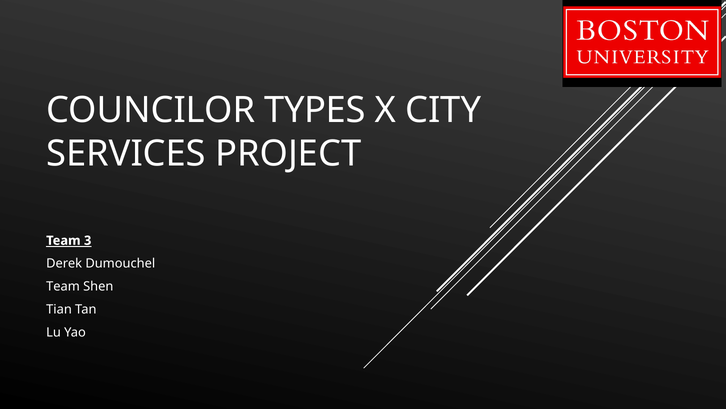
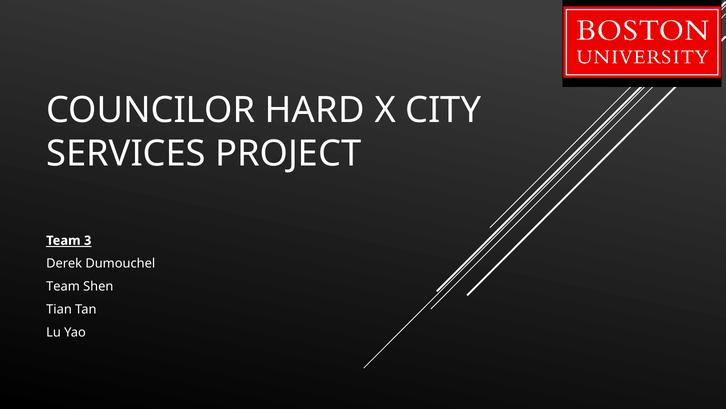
TYPES: TYPES -> HARD
